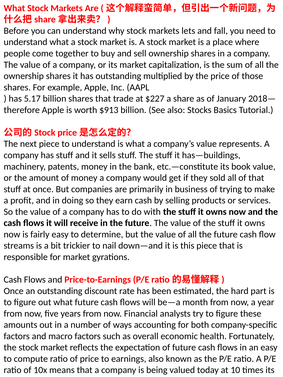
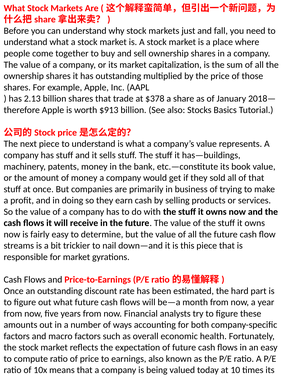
lets: lets -> just
5.17: 5.17 -> 2.13
$227: $227 -> $378
